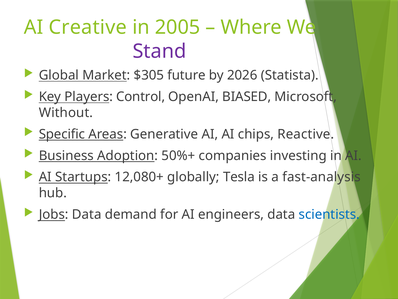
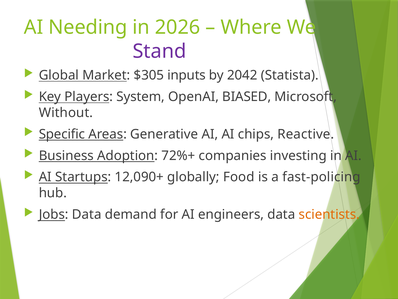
Creative: Creative -> Needing
2005: 2005 -> 2026
future: future -> inputs
2026: 2026 -> 2042
Control: Control -> System
50%+: 50%+ -> 72%+
12,080+: 12,080+ -> 12,090+
Tesla: Tesla -> Food
fast-analysis: fast-analysis -> fast-policing
scientists colour: blue -> orange
